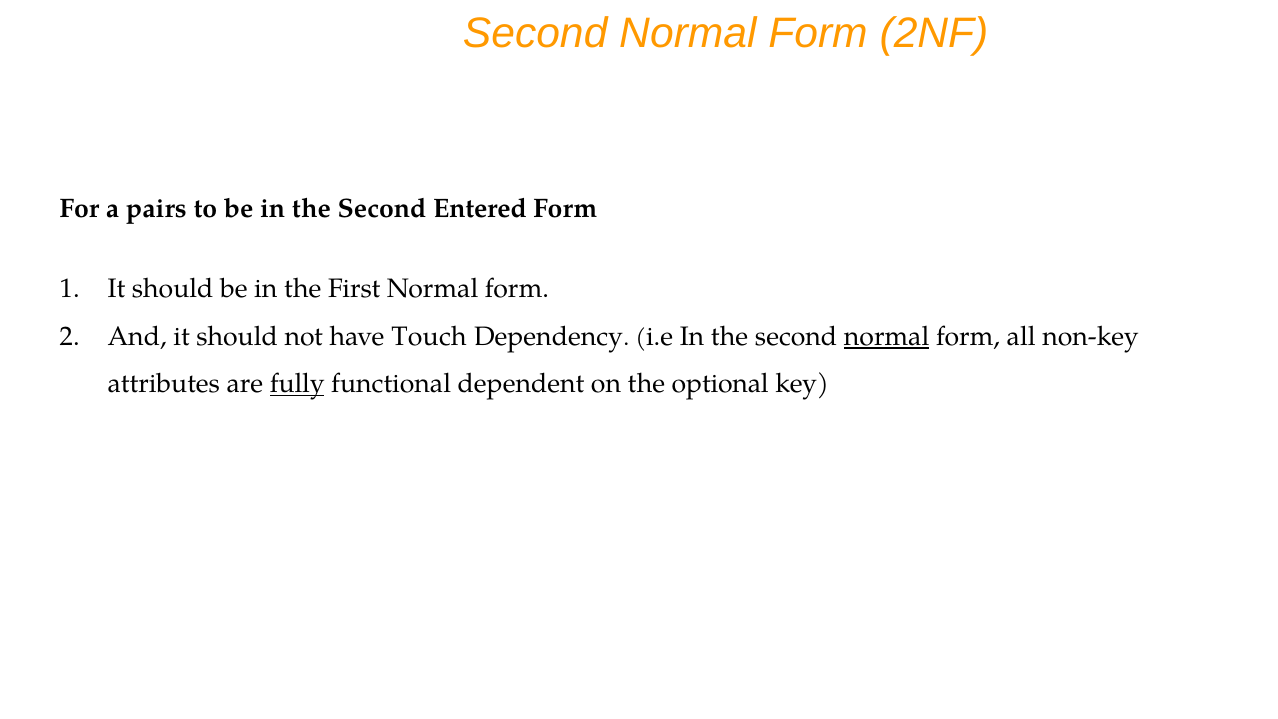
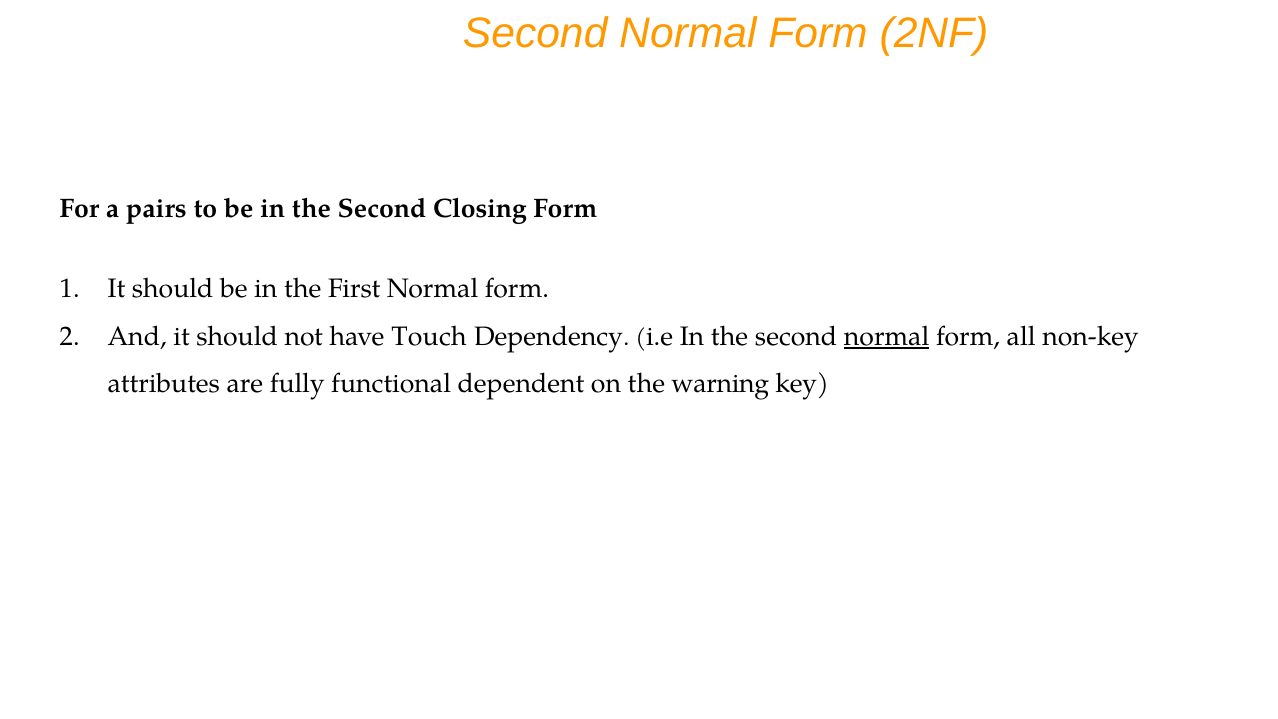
Entered: Entered -> Closing
fully underline: present -> none
optional: optional -> warning
